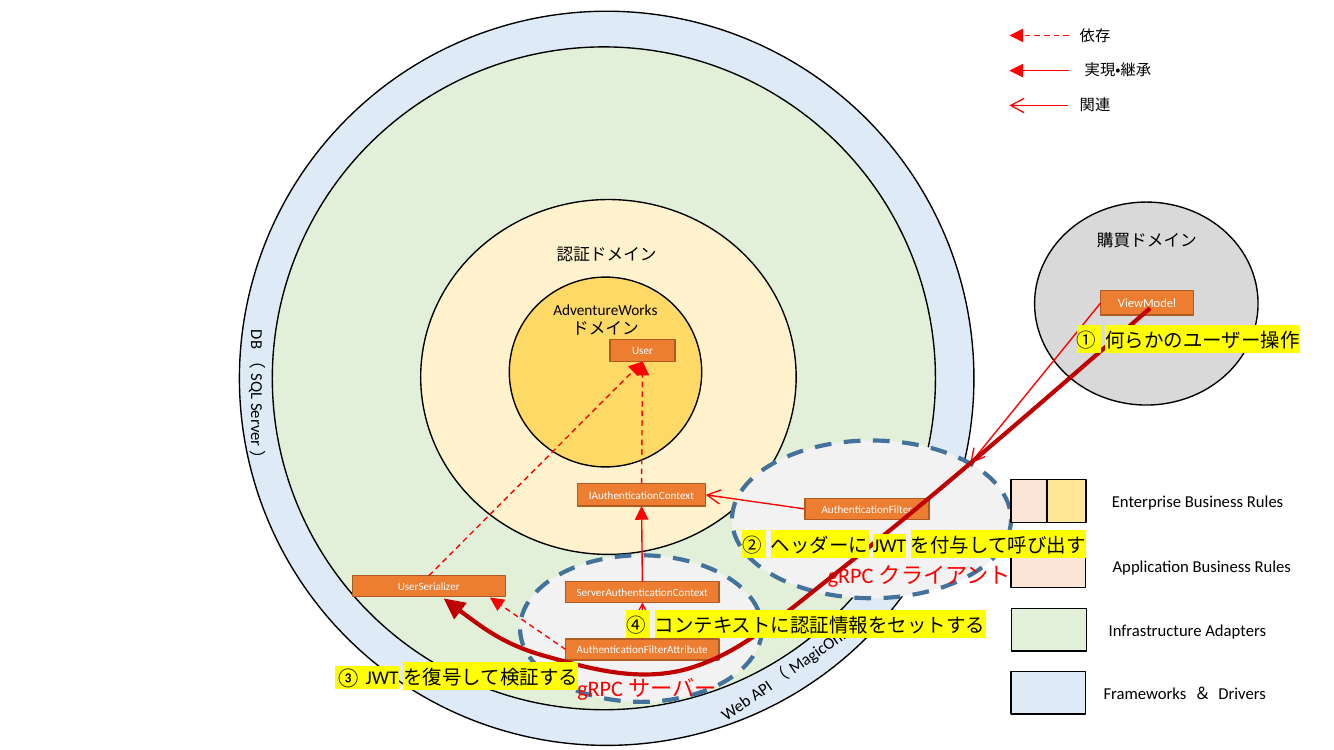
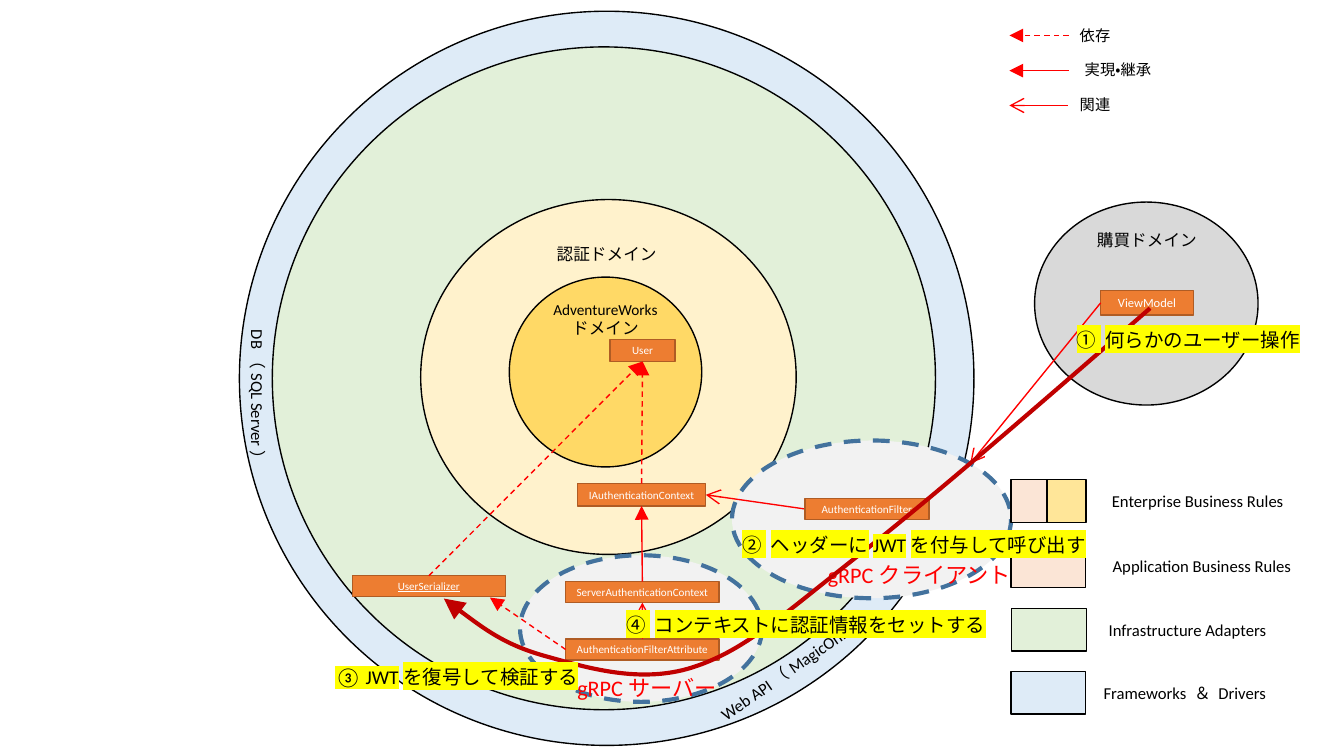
UserSerializer underline: none -> present
